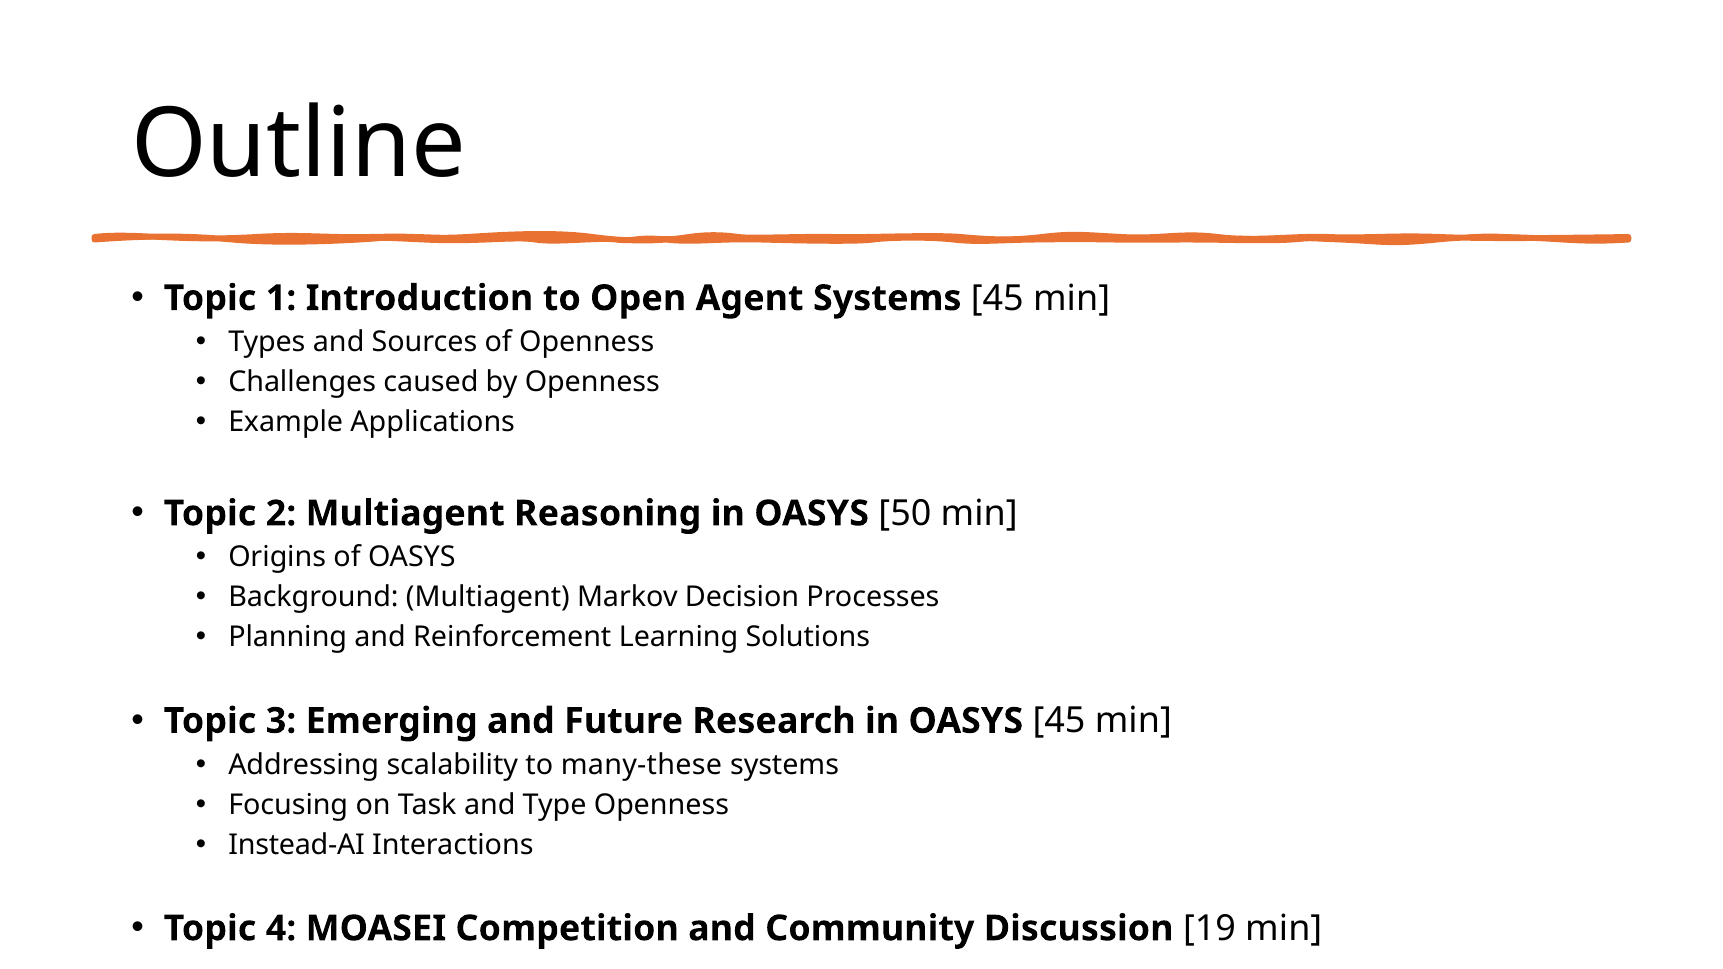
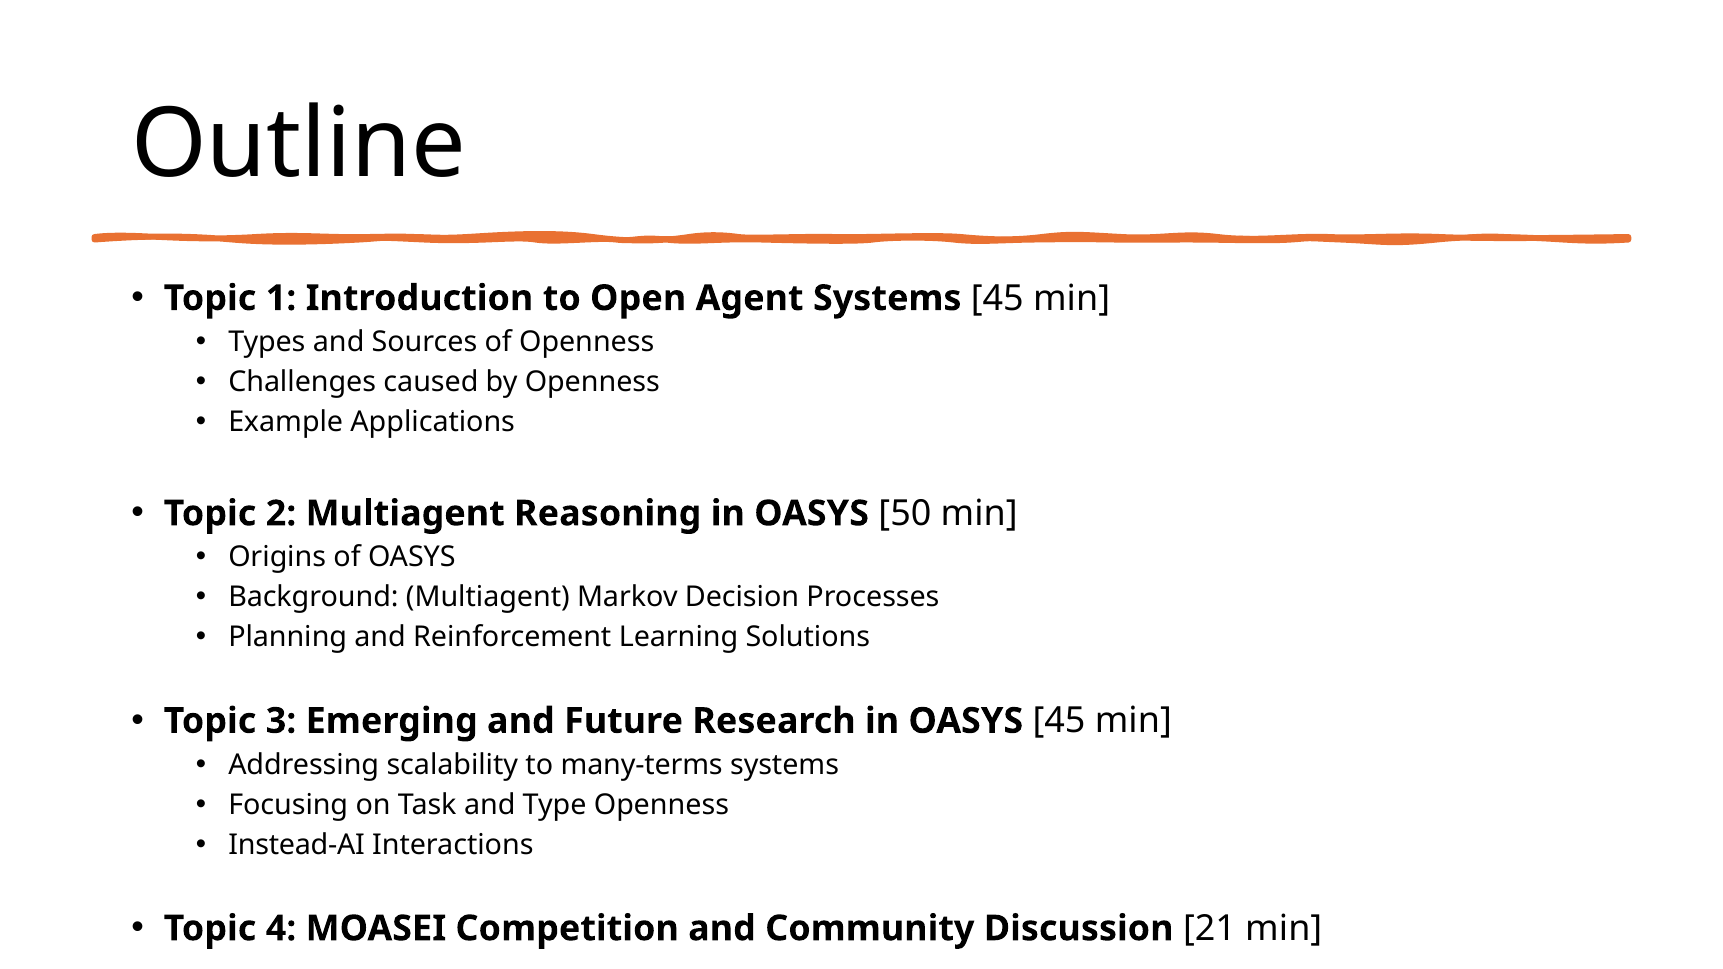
many-these: many-these -> many-terms
19: 19 -> 21
